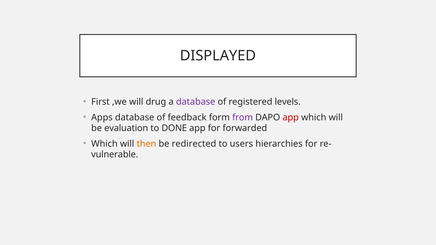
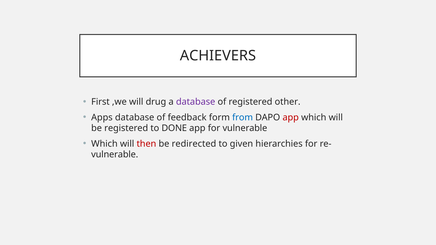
DISPLAYED: DISPLAYED -> ACHIEVERS
levels: levels -> other
from colour: purple -> blue
be evaluation: evaluation -> registered
for forwarded: forwarded -> vulnerable
then colour: orange -> red
users: users -> given
